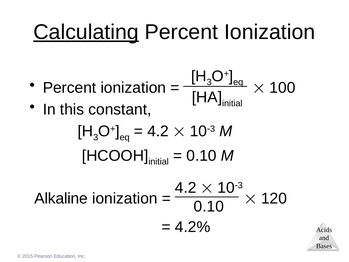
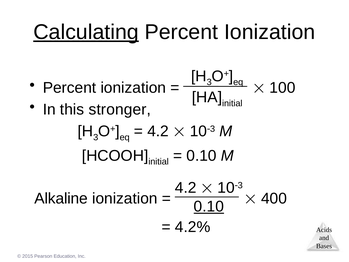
constant: constant -> stronger
120: 120 -> 400
0.10 at (209, 206) underline: none -> present
